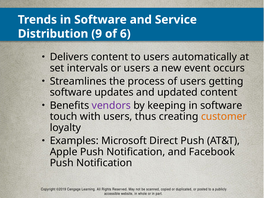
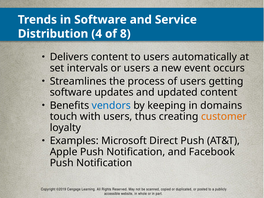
9: 9 -> 4
6: 6 -> 8
vendors colour: purple -> blue
keeping in software: software -> domains
